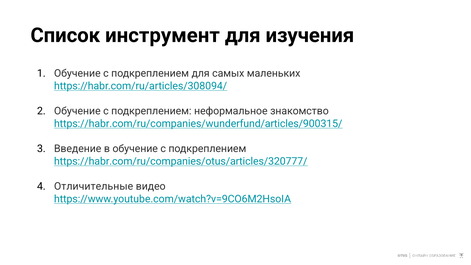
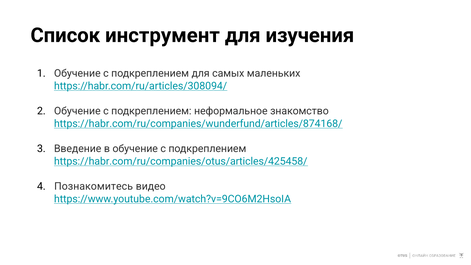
https://habr.com/ru/companies/wunderfund/articles/900315/: https://habr.com/ru/companies/wunderfund/articles/900315/ -> https://habr.com/ru/companies/wunderfund/articles/874168/
https://habr.com/ru/companies/otus/articles/320777/: https://habr.com/ru/companies/otus/articles/320777/ -> https://habr.com/ru/companies/otus/articles/425458/
Отличительные: Отличительные -> Познакомитесь
